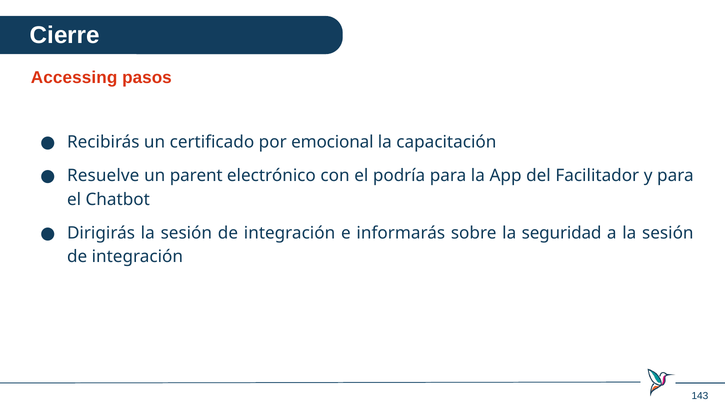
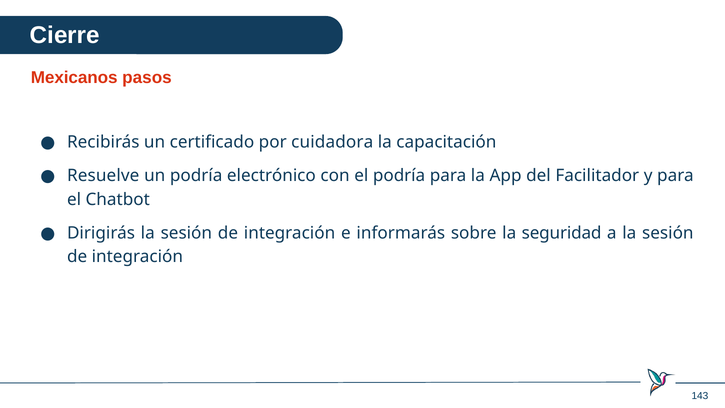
Accessing: Accessing -> Mexicanos
emocional: emocional -> cuidadora
un parent: parent -> podría
